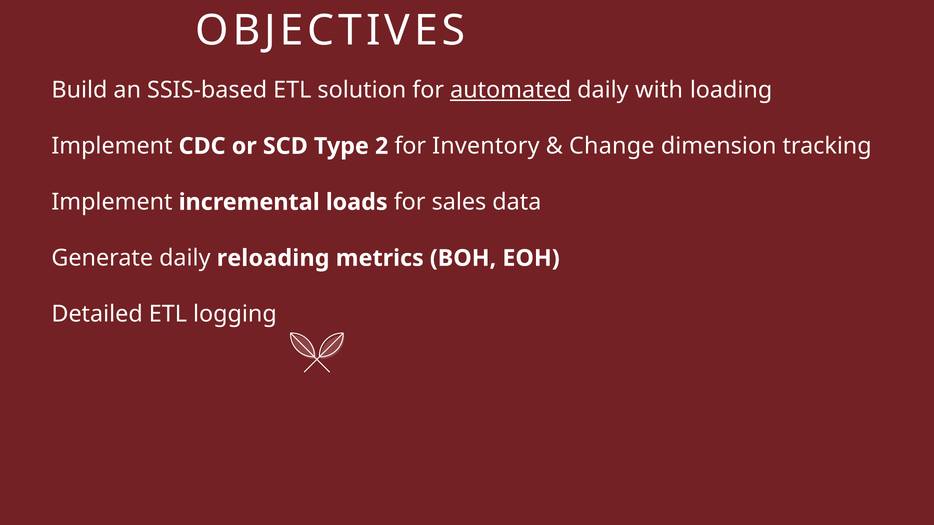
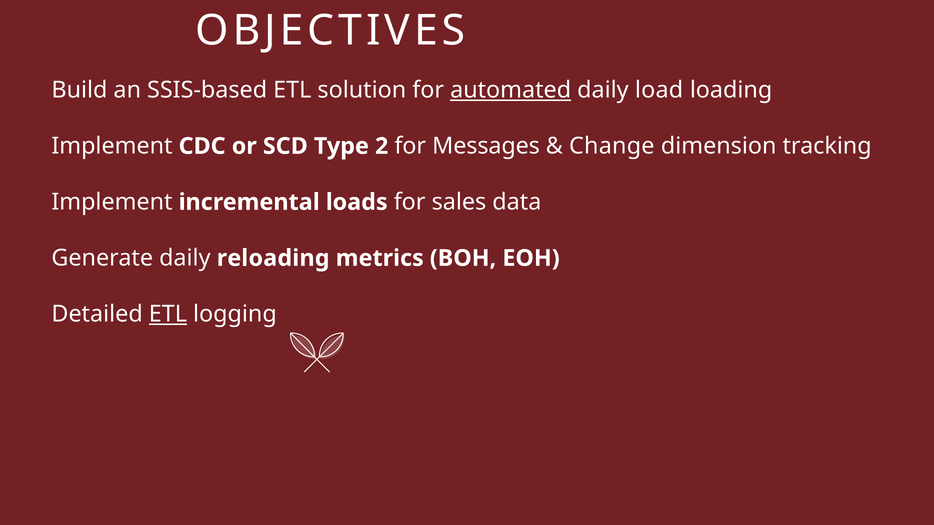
with: with -> load
Inventory: Inventory -> Messages
ETL at (168, 314) underline: none -> present
